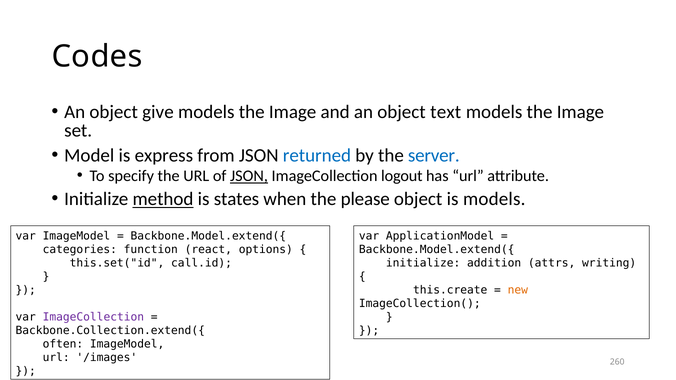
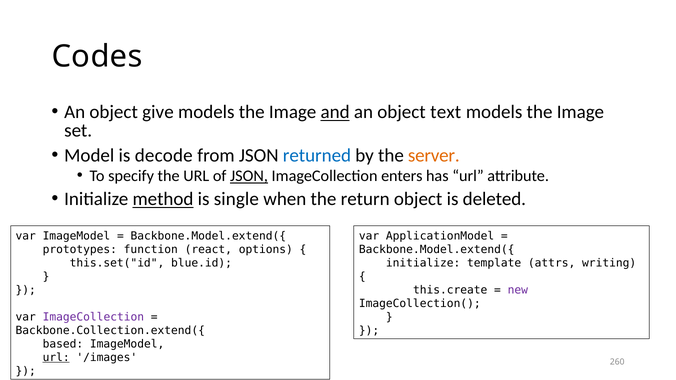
and underline: none -> present
express: express -> decode
server colour: blue -> orange
logout: logout -> enters
states: states -> single
please: please -> return
is models: models -> deleted
categories: categories -> prototypes
call.id: call.id -> blue.id
addition: addition -> template
new colour: orange -> purple
often: often -> based
url at (56, 358) underline: none -> present
